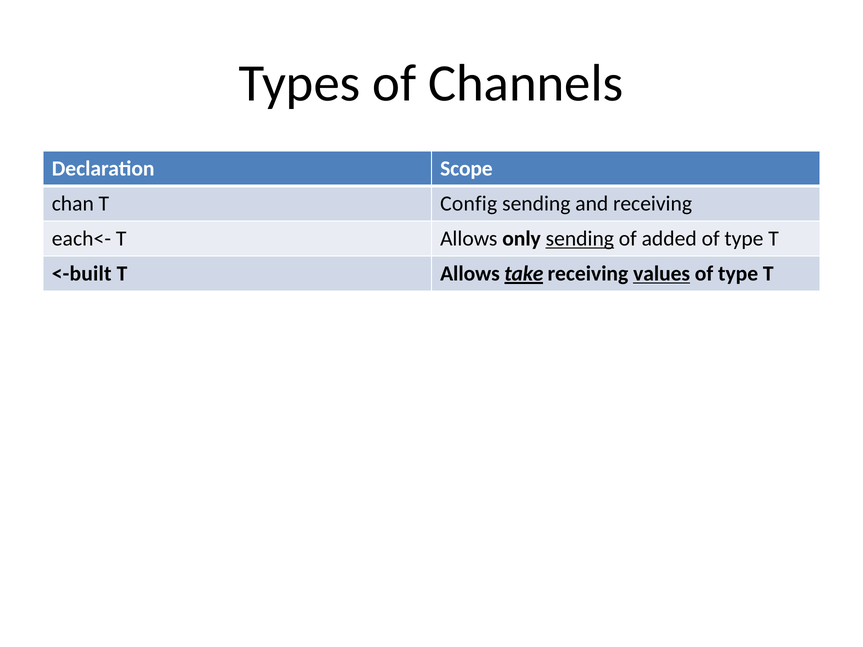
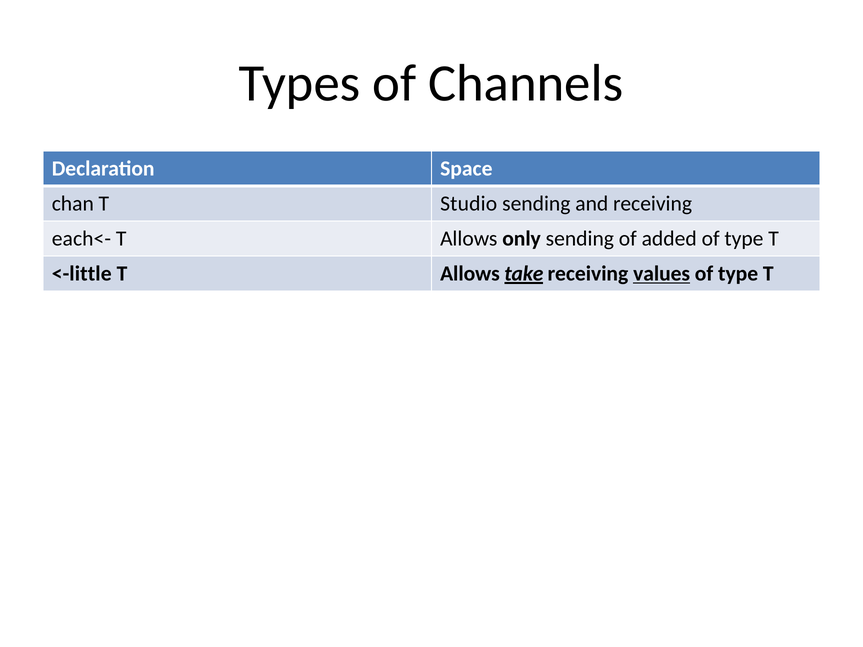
Scope: Scope -> Space
Config: Config -> Studio
sending at (580, 239) underline: present -> none
<-built: <-built -> <-little
